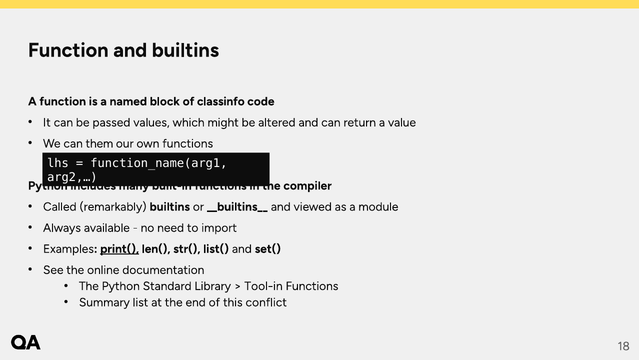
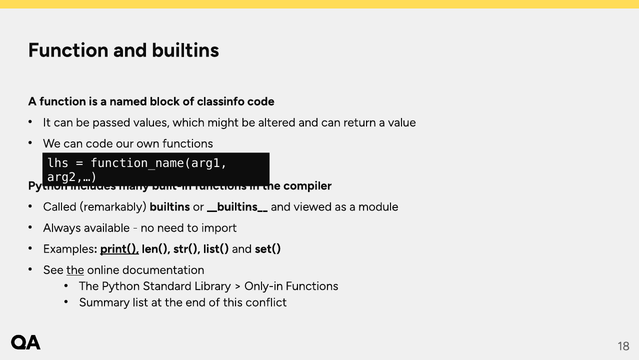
can them: them -> code
the at (75, 270) underline: none -> present
Tool-in: Tool-in -> Only-in
